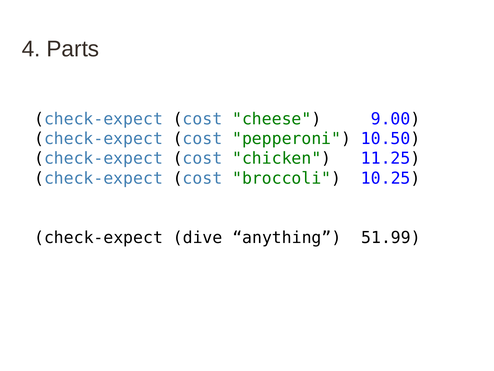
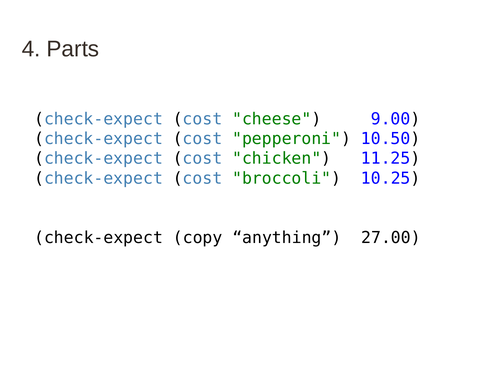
dive: dive -> copy
51.99: 51.99 -> 27.00
